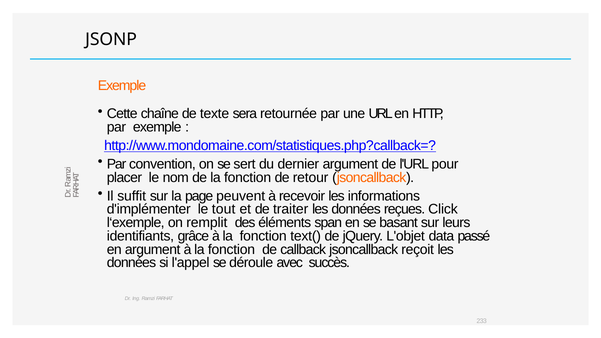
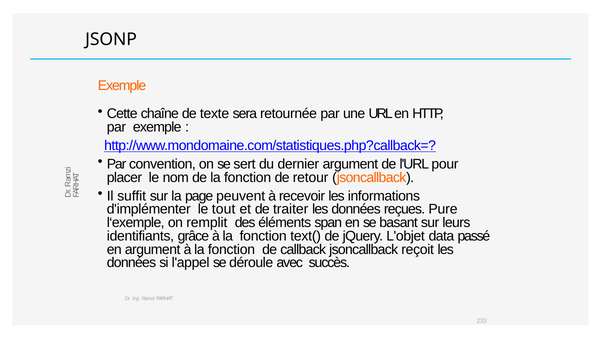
Click: Click -> Pure
